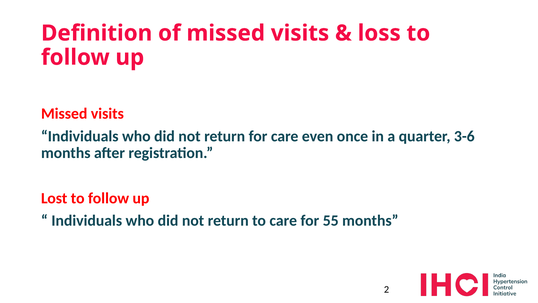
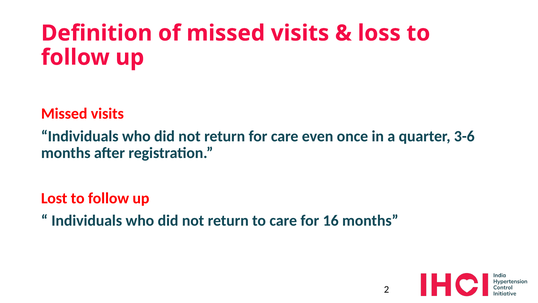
55: 55 -> 16
